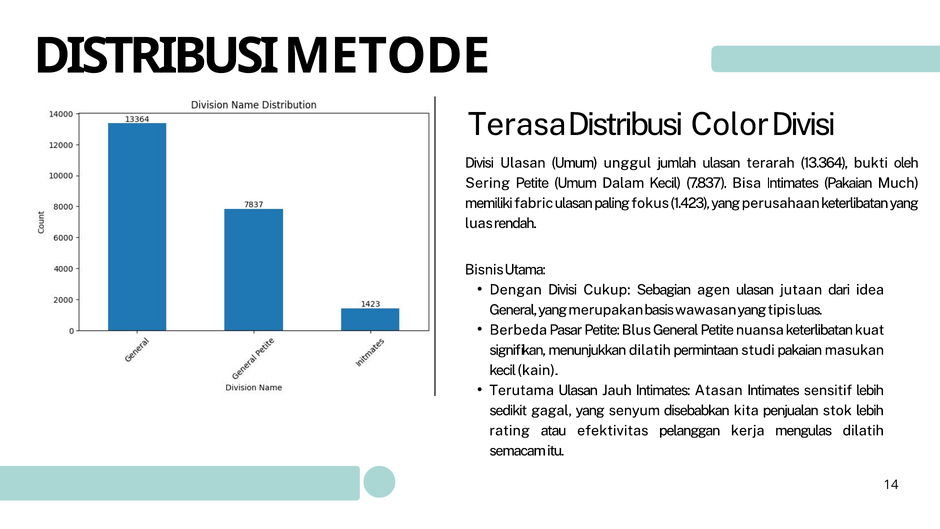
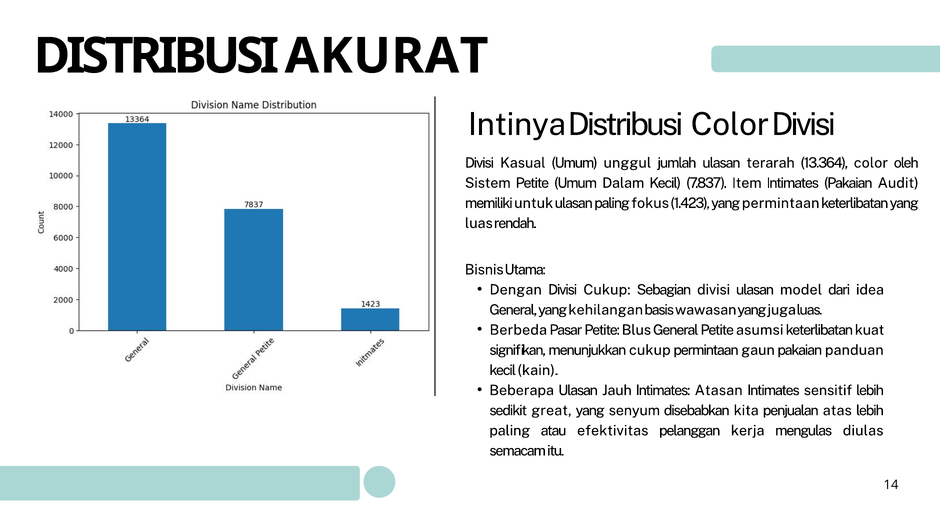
METODE: METODE -> AKURAT
Terasa: Terasa -> Intinya
Divisi Ulasan: Ulasan -> Kasual
13.364 bukti: bukti -> color
Sering: Sering -> Sistem
Bisa: Bisa -> Item
Much: Much -> Audit
fabric: fabric -> untuk
yang perusahaan: perusahaan -> permintaan
Sebagian agen: agen -> divisi
jutaan: jutaan -> model
merupakan: merupakan -> kehilangan
tipis: tipis -> juga
nuansa: nuansa -> asumsi
menunjukkan dilatih: dilatih -> cukup
studi: studi -> gaun
masukan: masukan -> panduan
Terutama: Terutama -> Beberapa
gagal: gagal -> great
stok: stok -> atas
rating at (510, 430): rating -> paling
mengulas dilatih: dilatih -> diulas
